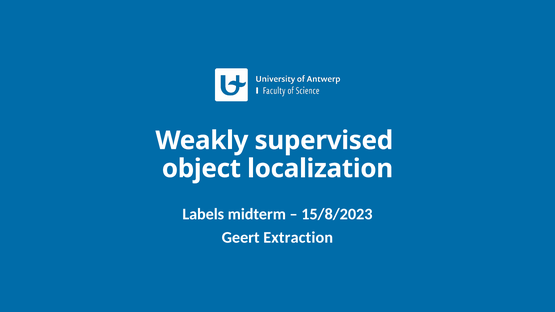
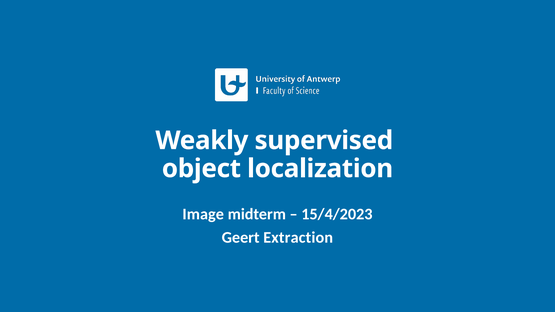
Labels: Labels -> Image
15/8/2023: 15/8/2023 -> 15/4/2023
